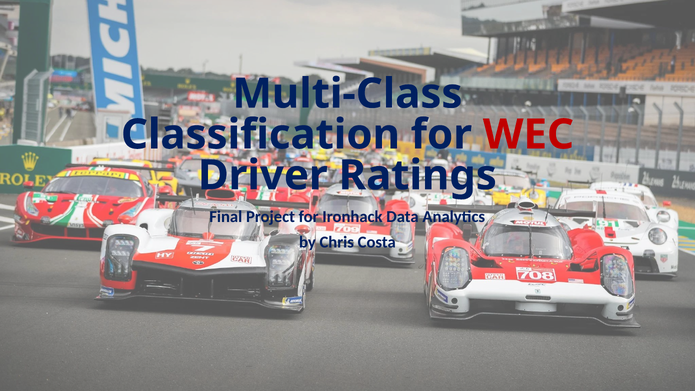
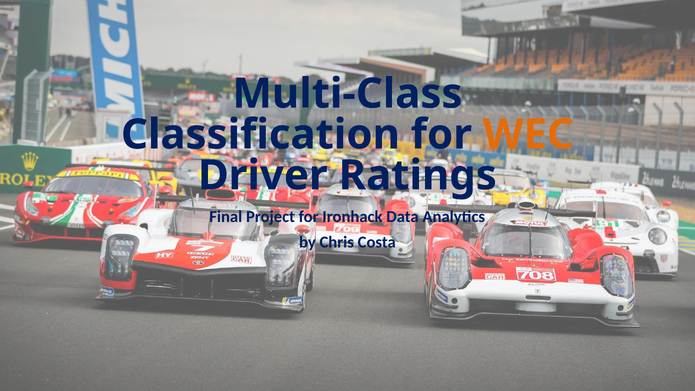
WEC colour: red -> orange
